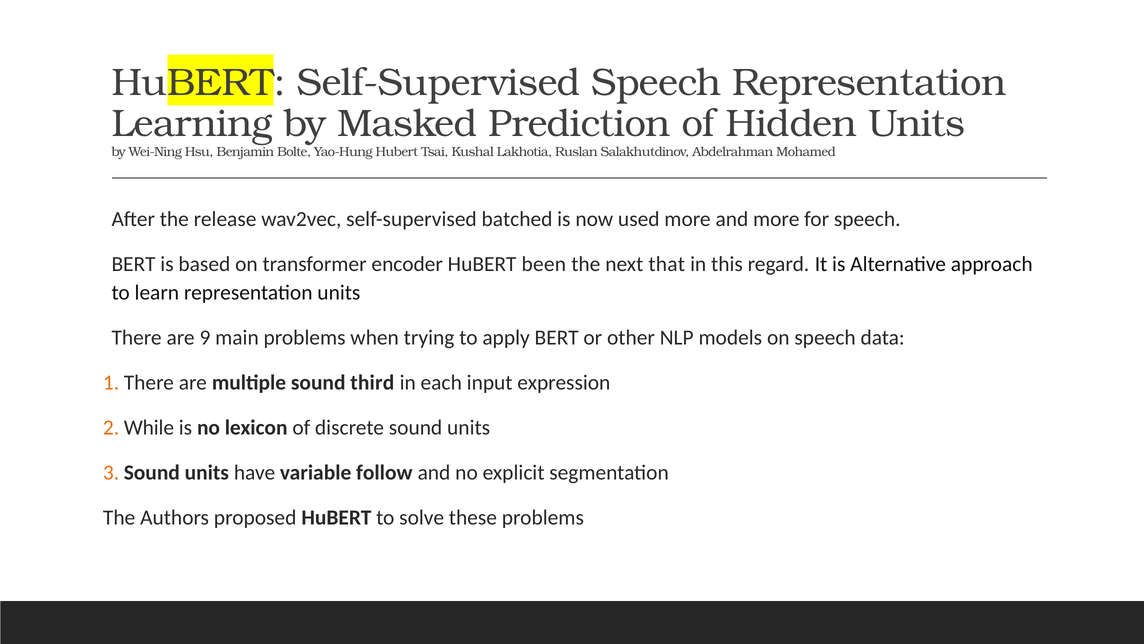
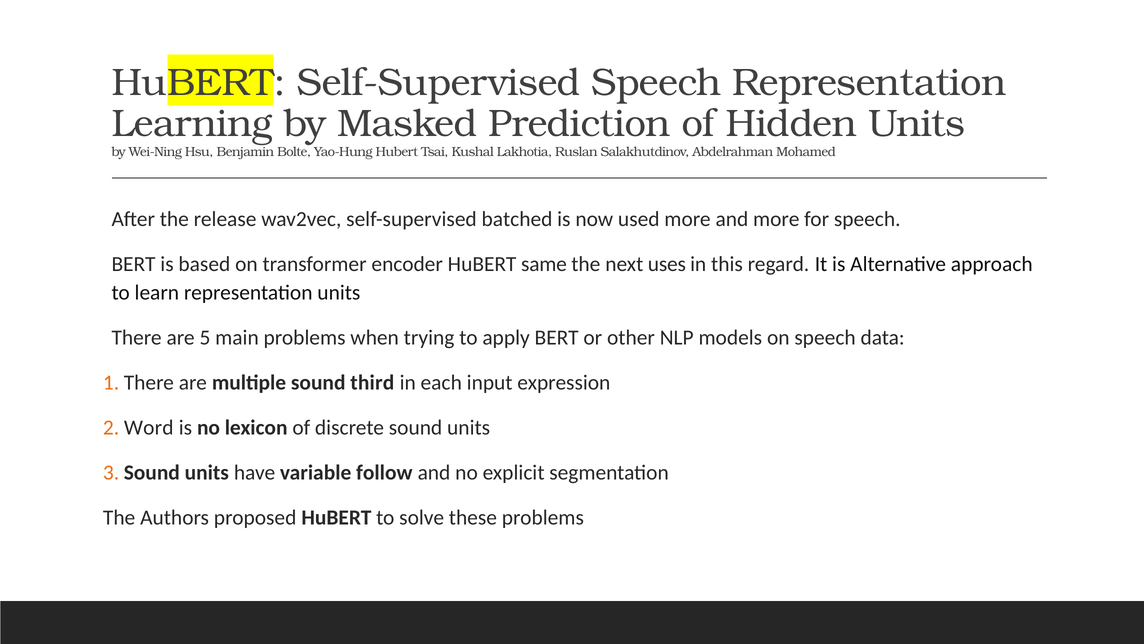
been: been -> same
that: that -> uses
9: 9 -> 5
While: While -> Word
